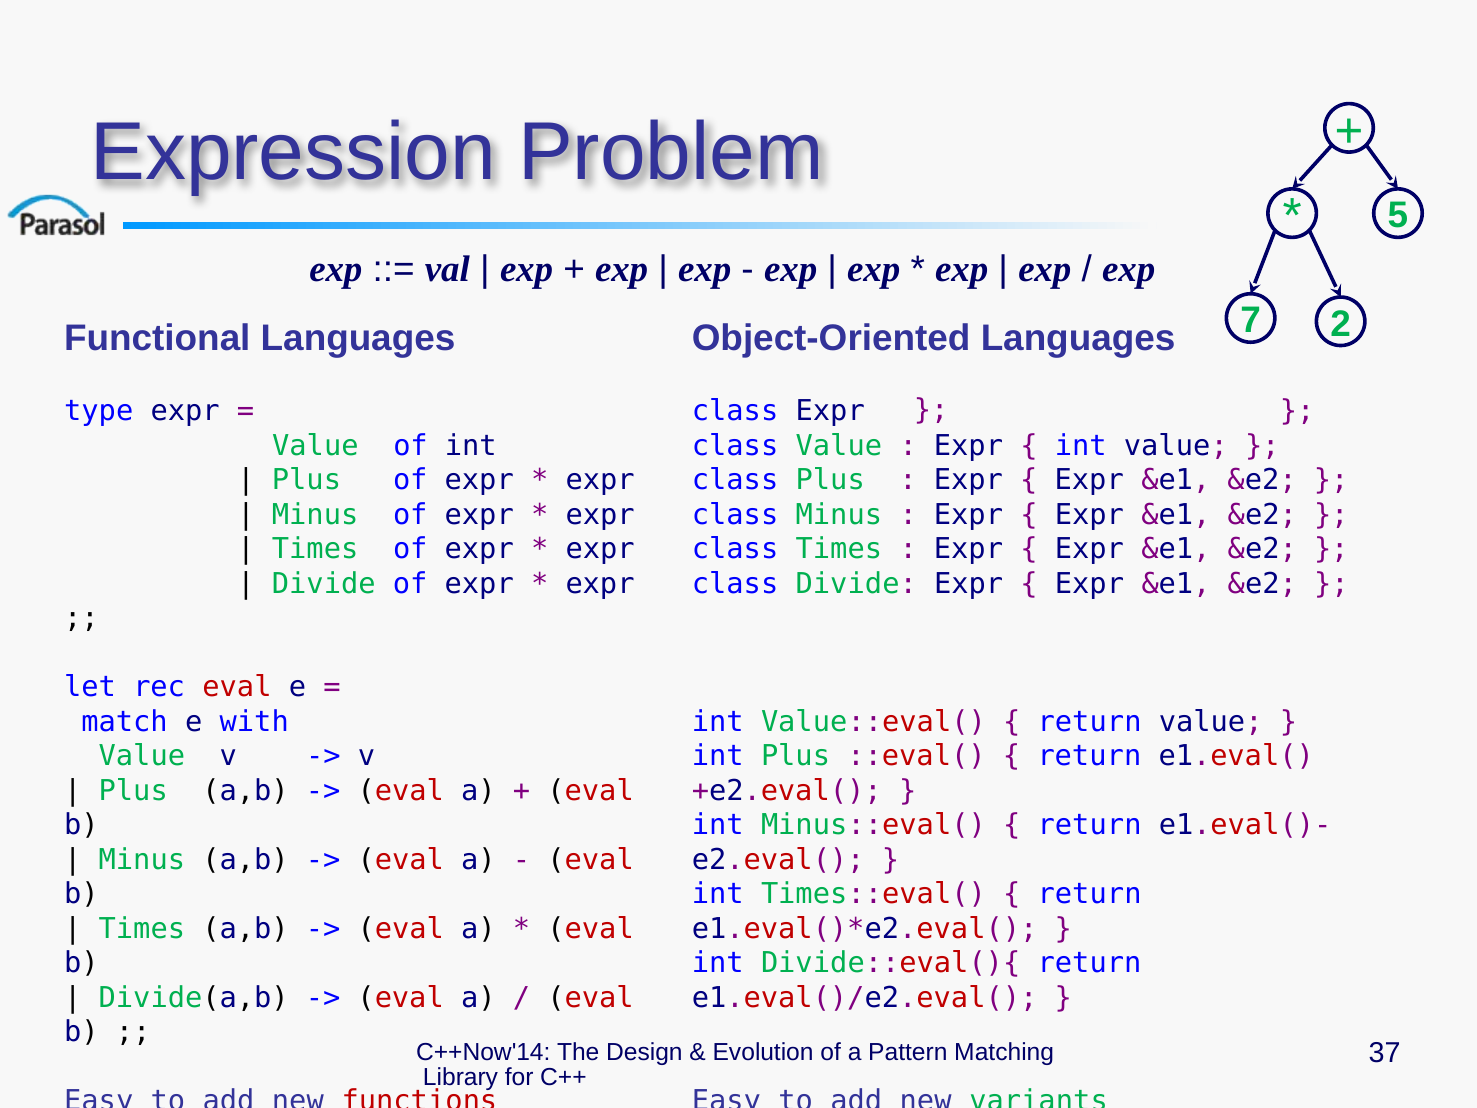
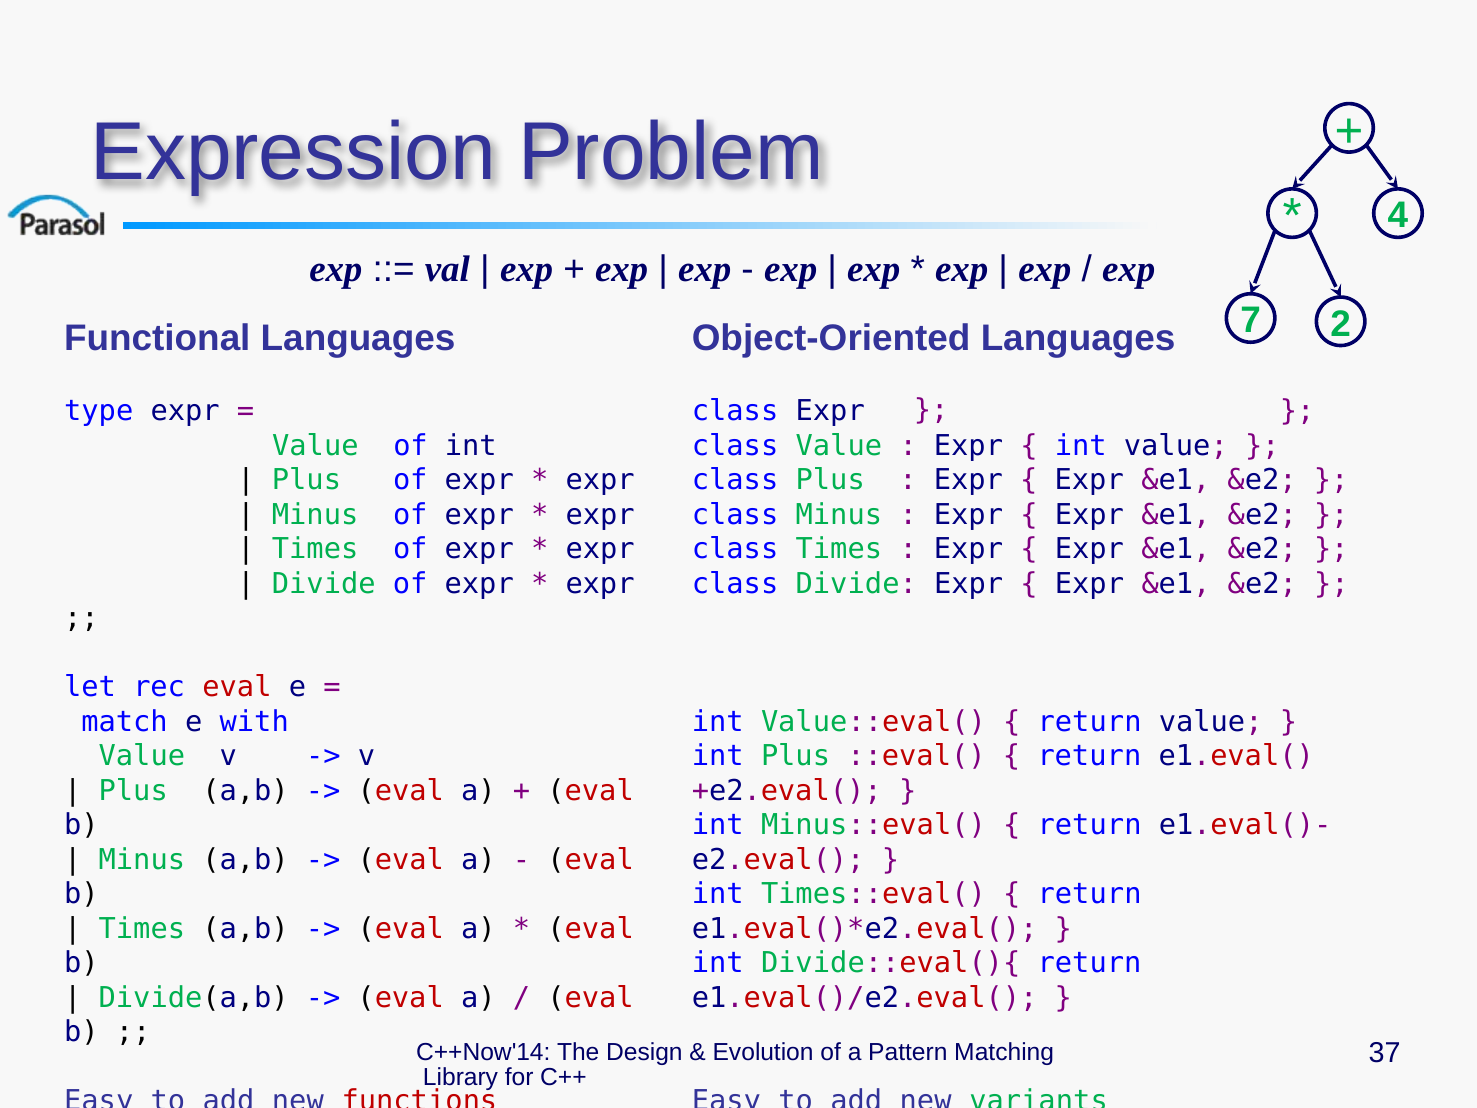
5: 5 -> 4
